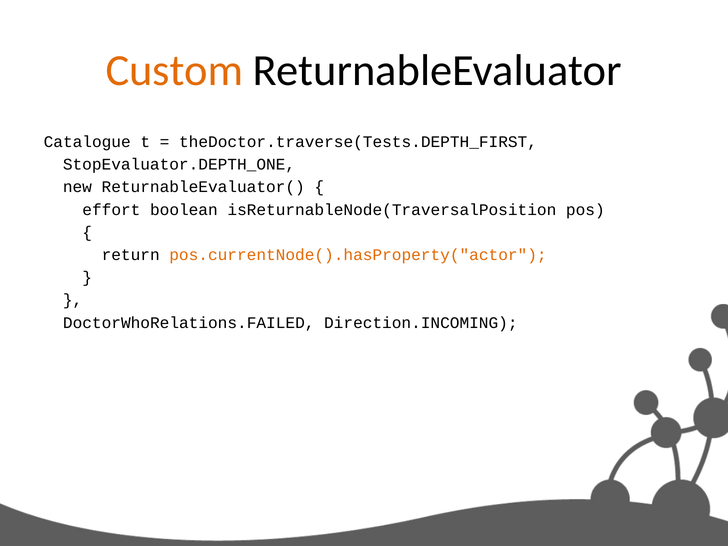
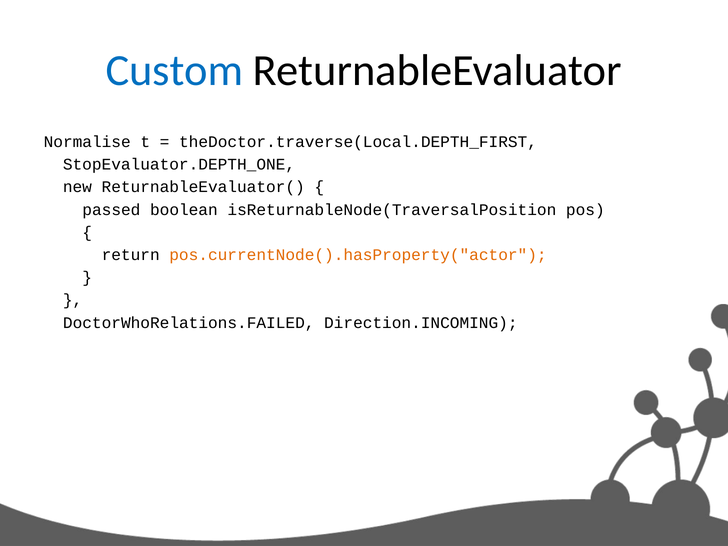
Custom colour: orange -> blue
Catalogue: Catalogue -> Normalise
theDoctor.traverse(Tests.DEPTH_FIRST: theDoctor.traverse(Tests.DEPTH_FIRST -> theDoctor.traverse(Local.DEPTH_FIRST
effort: effort -> passed
